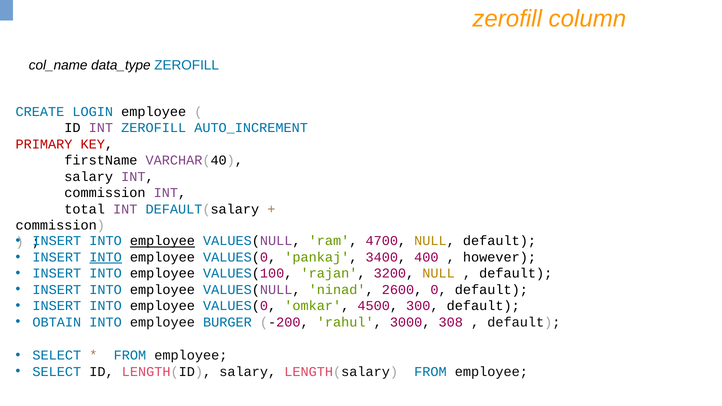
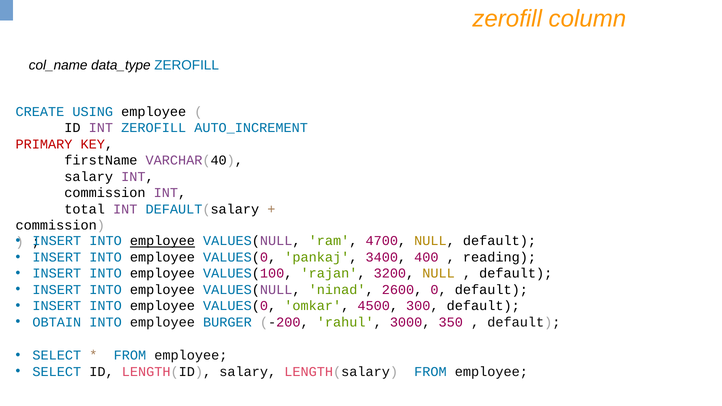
LOGIN: LOGIN -> USING
INTO at (106, 257) underline: present -> none
however: however -> reading
308: 308 -> 350
